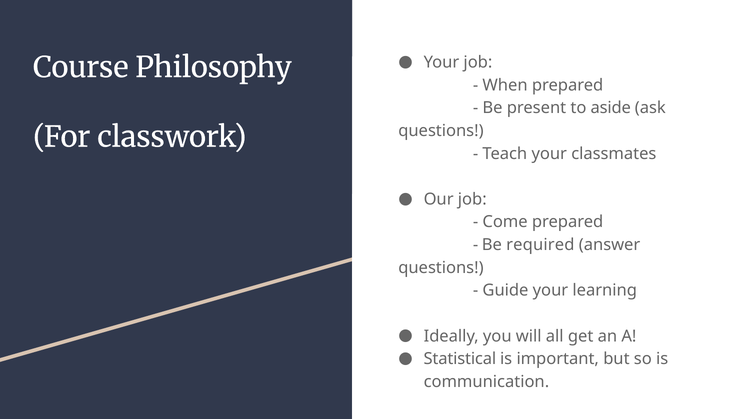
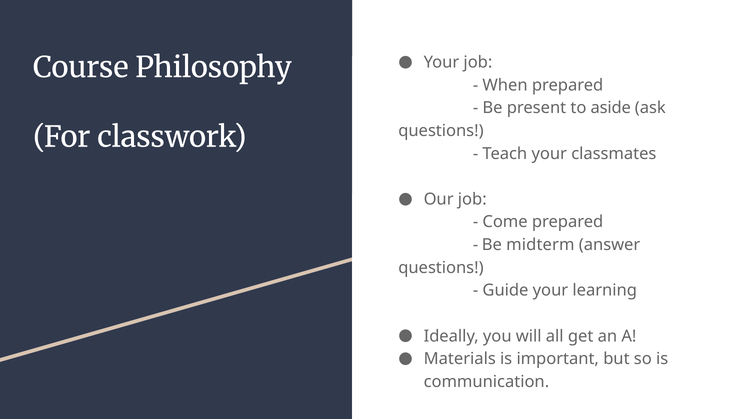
required: required -> midterm
Statistical: Statistical -> Materials
